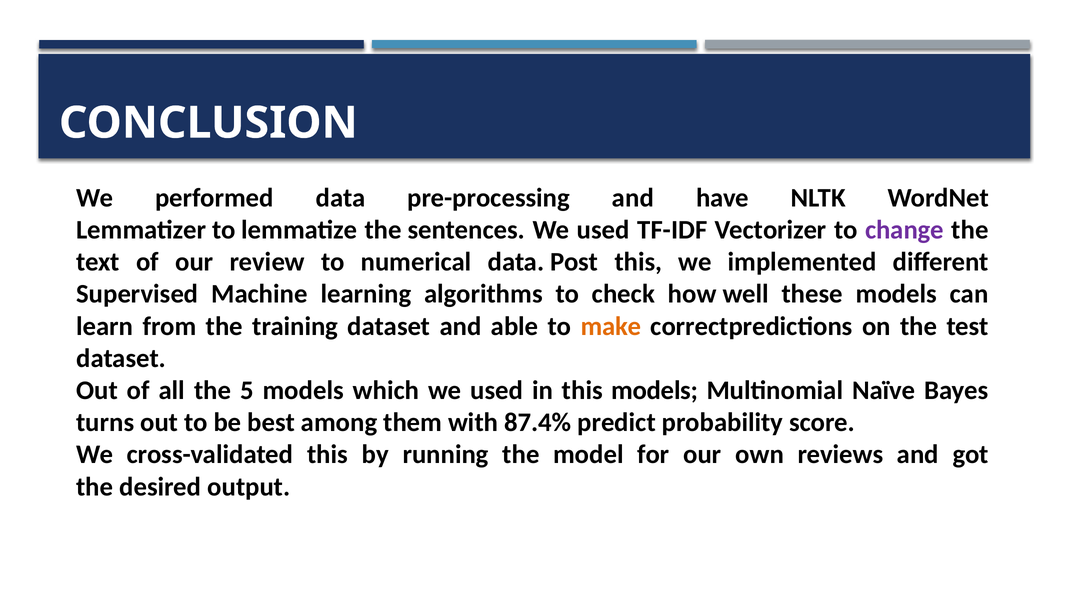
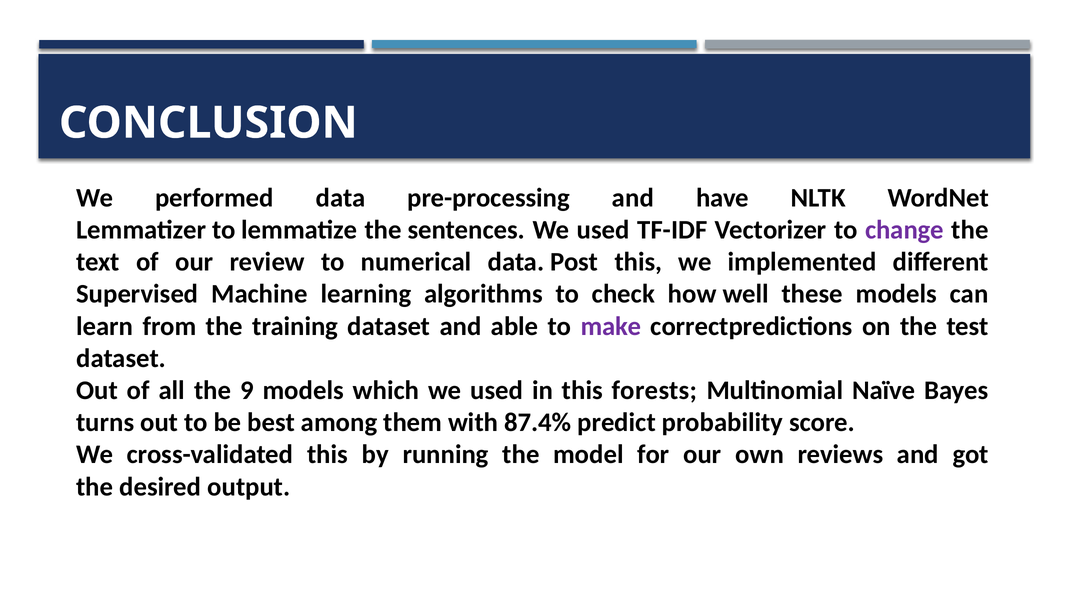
make colour: orange -> purple
5: 5 -> 9
this models: models -> forests
